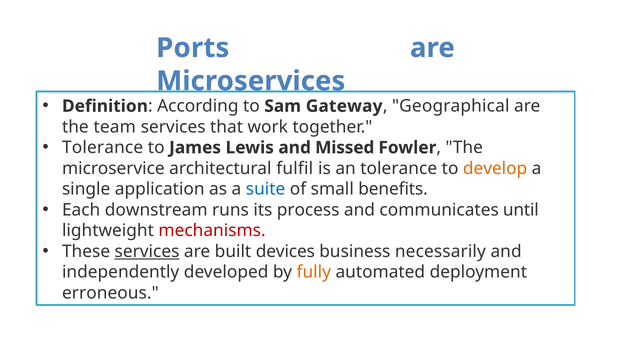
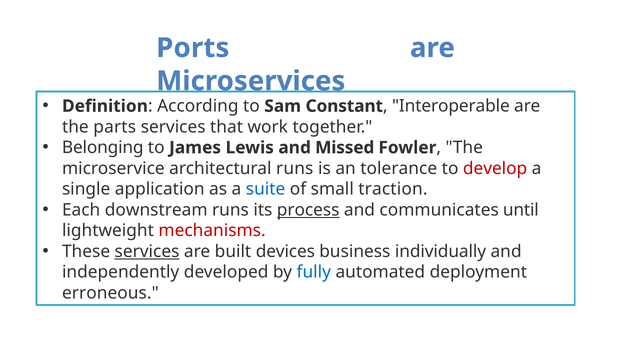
Gateway: Gateway -> Constant
Geographical: Geographical -> Interoperable
team: team -> parts
Tolerance at (103, 148): Tolerance -> Belonging
architectural fulfil: fulfil -> runs
develop colour: orange -> red
benefits: benefits -> traction
process underline: none -> present
necessarily: necessarily -> individually
fully colour: orange -> blue
